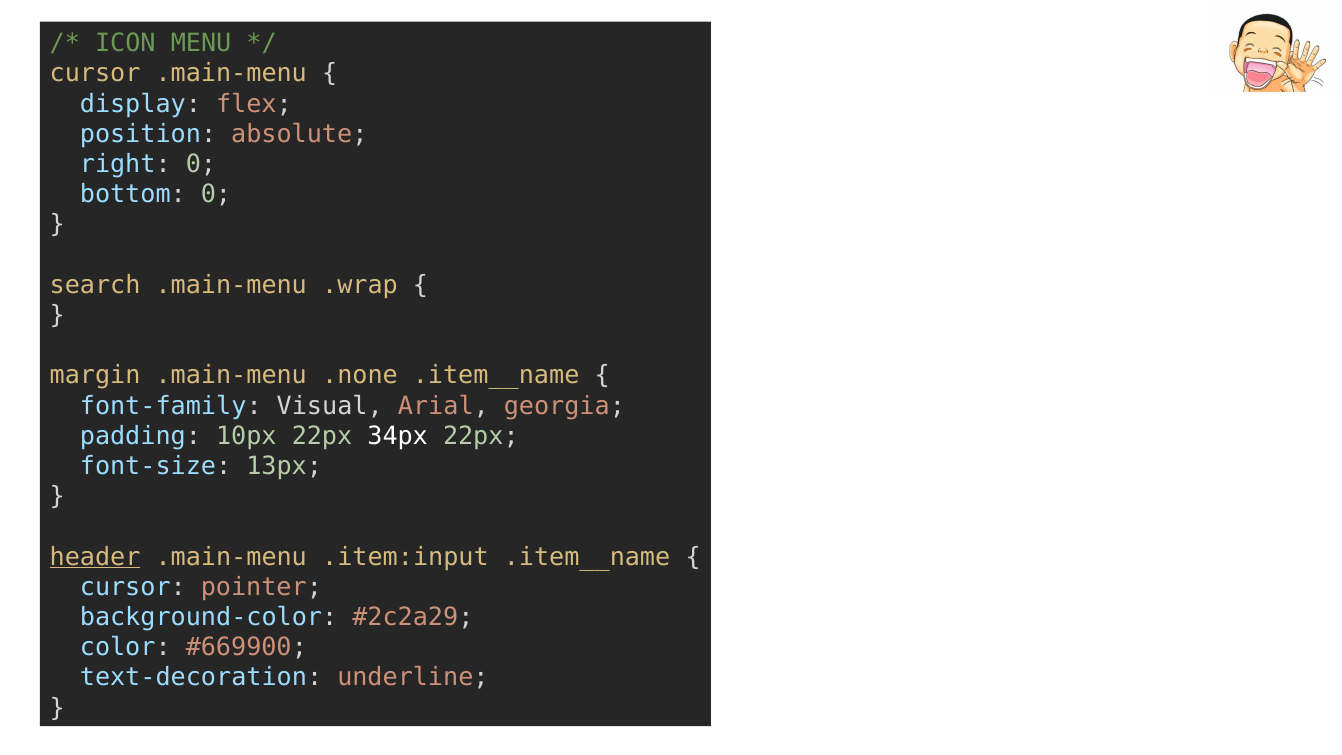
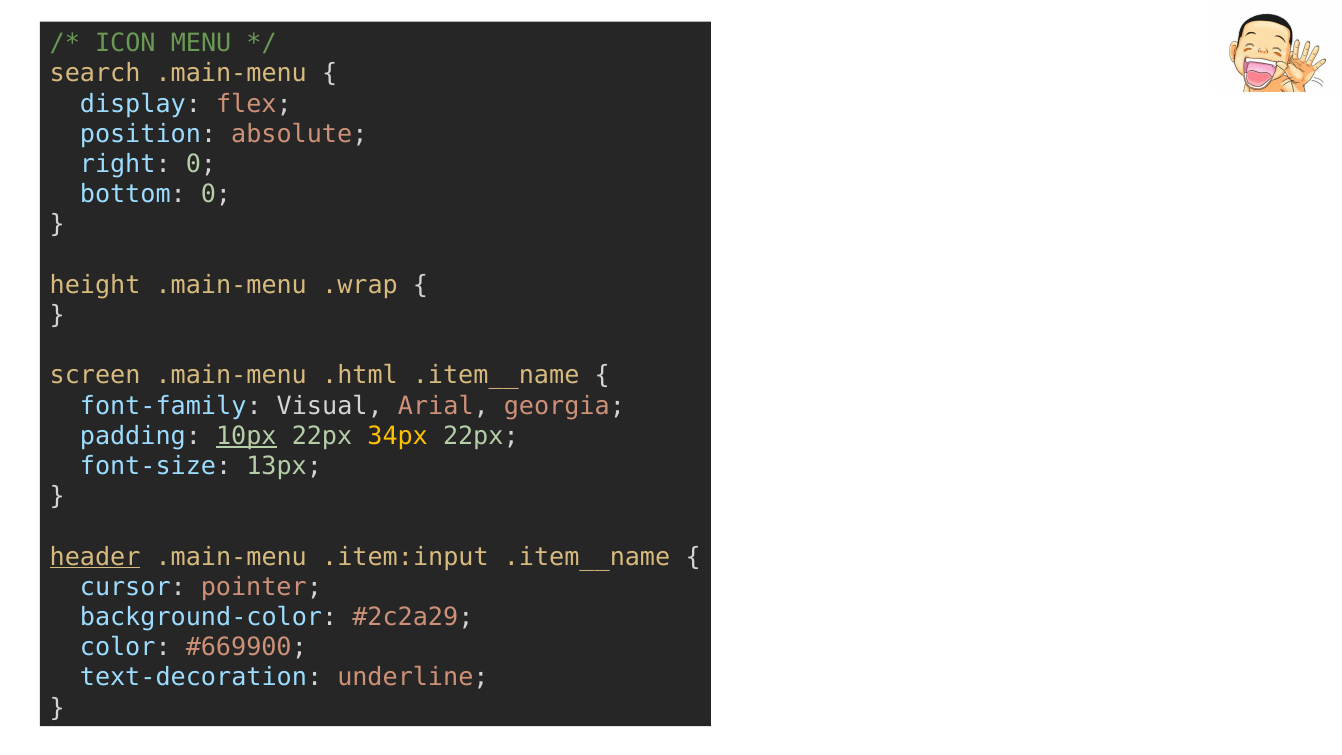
cursor at (95, 74): cursor -> search
search: search -> height
margin: margin -> screen
.none: .none -> .html
10px underline: none -> present
34px colour: white -> yellow
